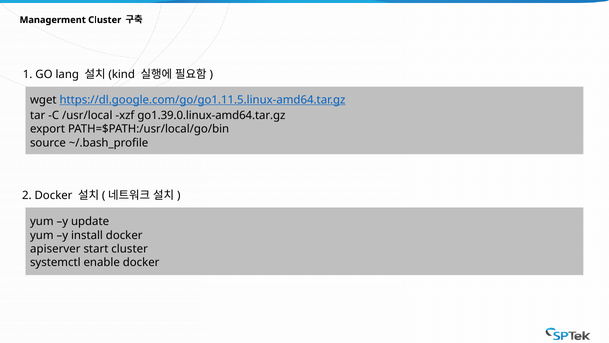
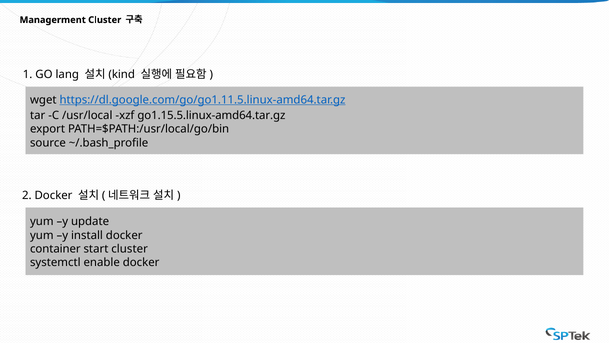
go1.39.0.linux-amd64.tar.gz: go1.39.0.linux-amd64.tar.gz -> go1.15.5.linux-amd64.tar.gz
apiserver: apiserver -> container
